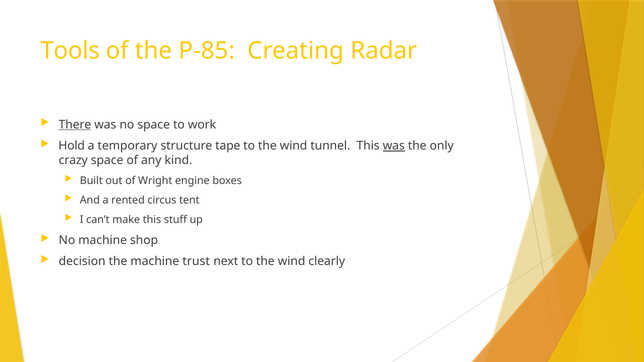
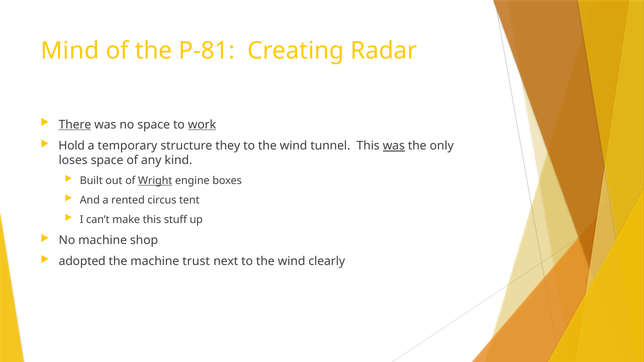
Tools: Tools -> Mind
P-85: P-85 -> P-81
work underline: none -> present
tape: tape -> they
crazy: crazy -> loses
Wright underline: none -> present
decision: decision -> adopted
